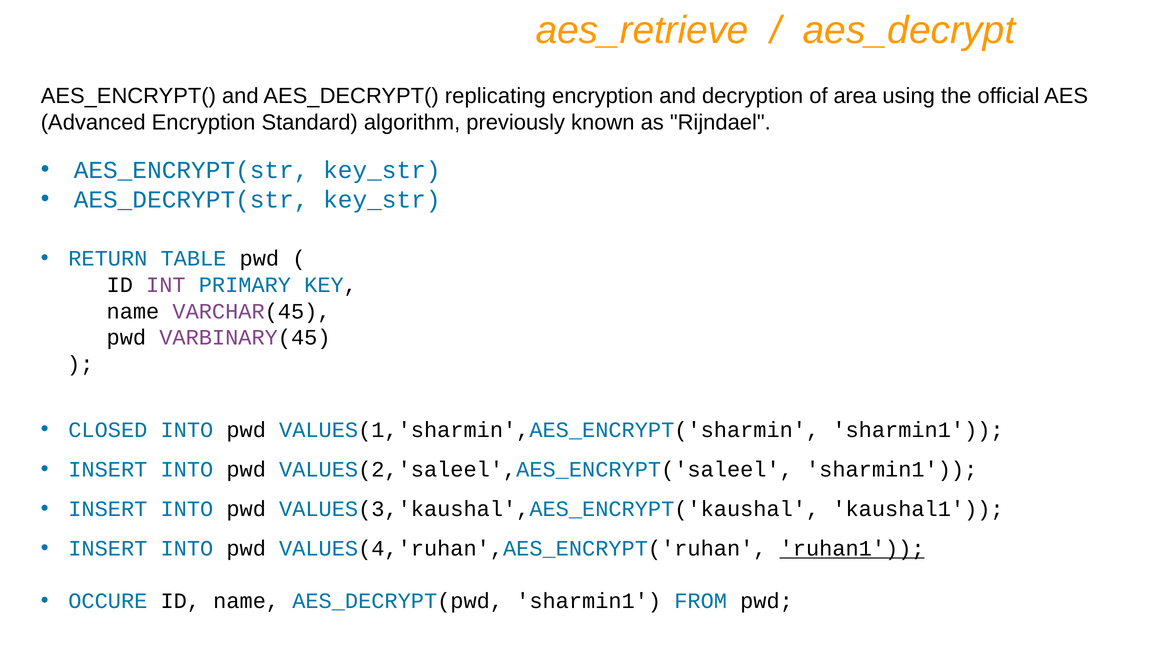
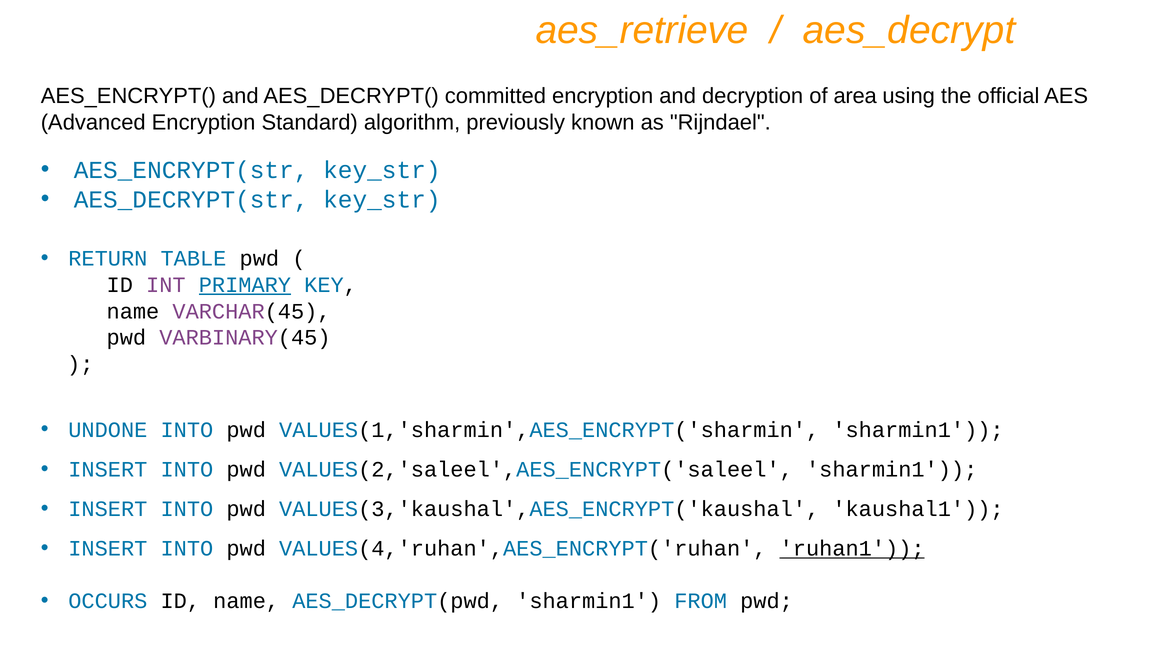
replicating: replicating -> committed
PRIMARY underline: none -> present
CLOSED: CLOSED -> UNDONE
OCCURE: OCCURE -> OCCURS
